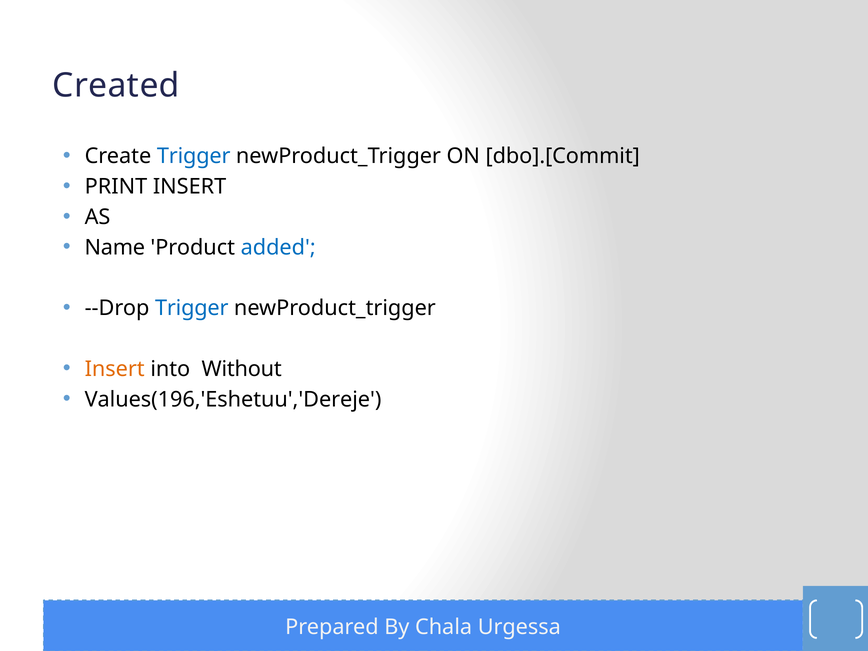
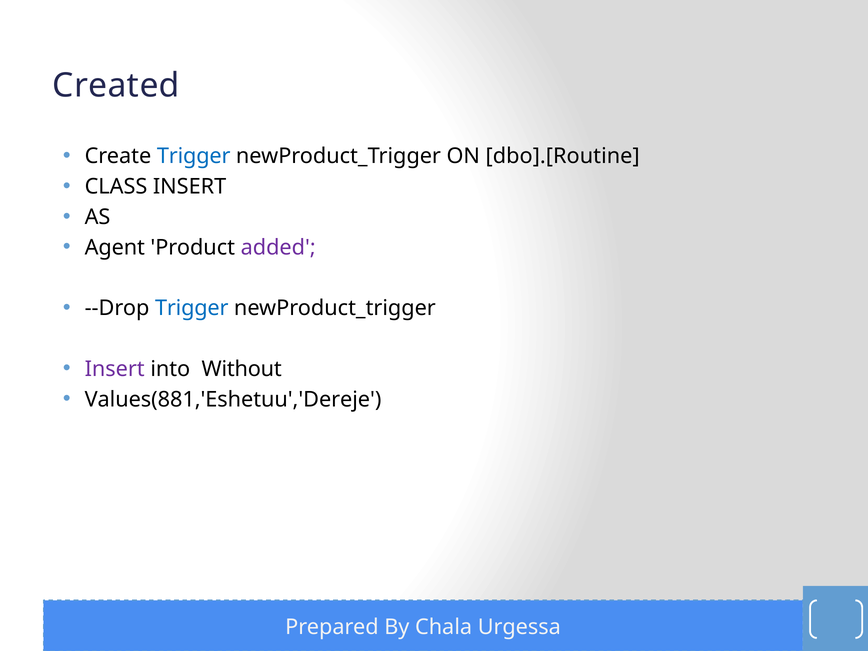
dbo].[Commit: dbo].[Commit -> dbo].[Routine
PRINT: PRINT -> CLASS
Name: Name -> Agent
added colour: blue -> purple
Insert at (115, 369) colour: orange -> purple
Values(196,'Eshetuu','Dereje: Values(196,'Eshetuu','Dereje -> Values(881,'Eshetuu','Dereje
